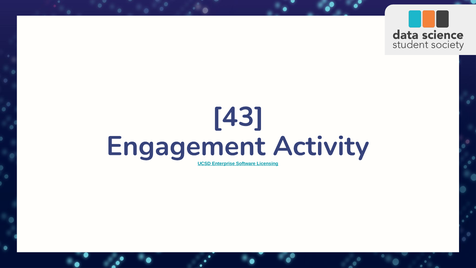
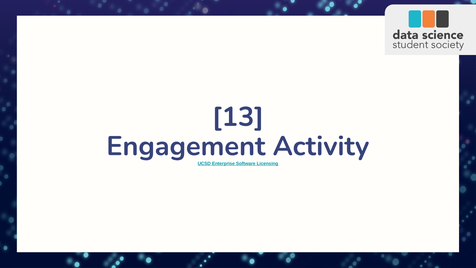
43: 43 -> 13
